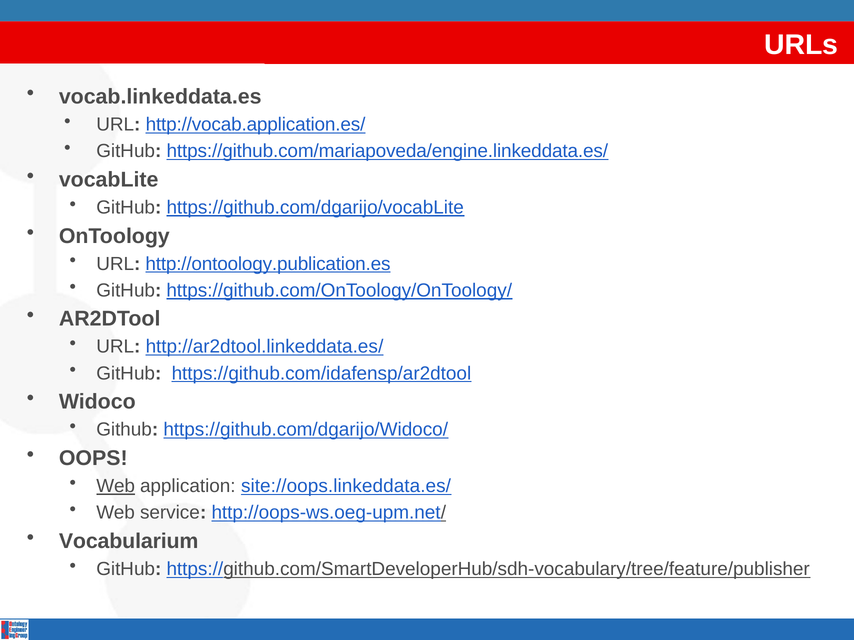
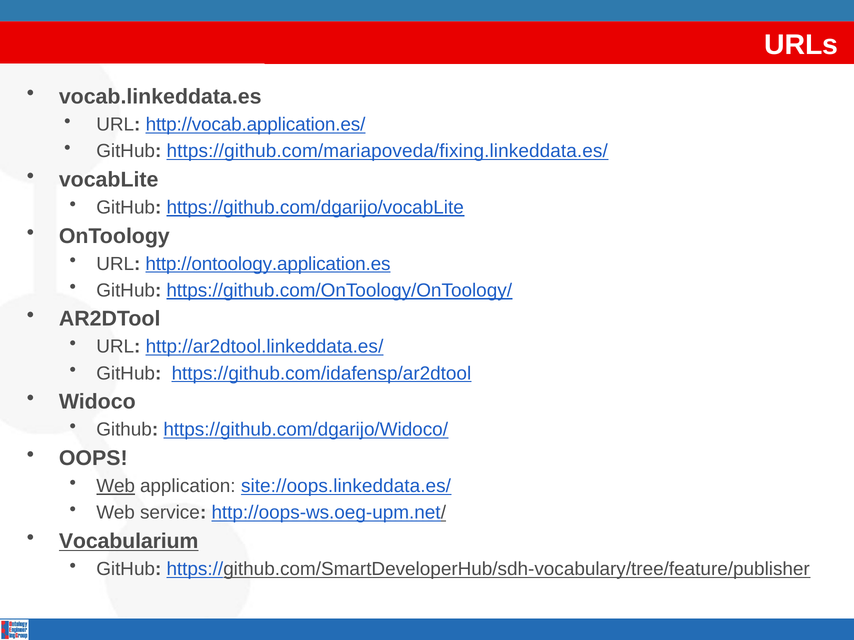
https://github.com/mariapoveda/engine.linkeddata.es/: https://github.com/mariapoveda/engine.linkeddata.es/ -> https://github.com/mariapoveda/fixing.linkeddata.es/
http://ontoology.publication.es: http://ontoology.publication.es -> http://ontoology.application.es
Vocabularium underline: none -> present
